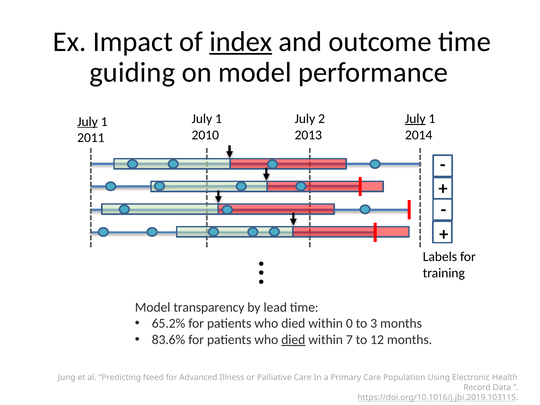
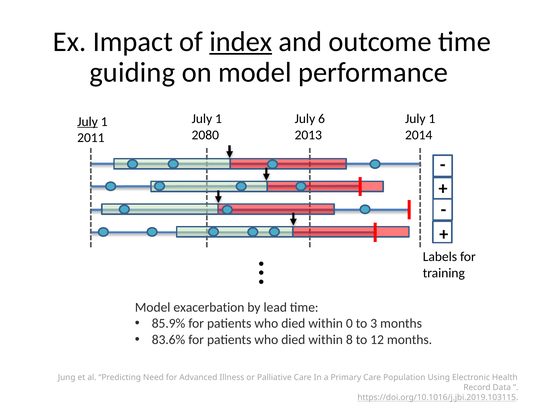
2: 2 -> 6
July at (415, 119) underline: present -> none
2010: 2010 -> 2080
transparency: transparency -> exacerbation
65.2%: 65.2% -> 85.9%
died at (293, 340) underline: present -> none
7: 7 -> 8
